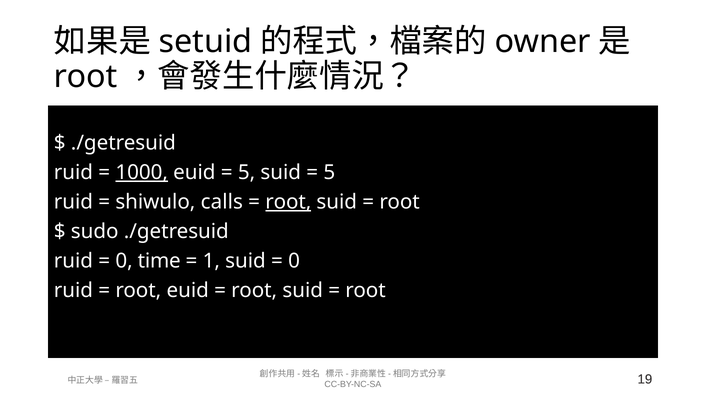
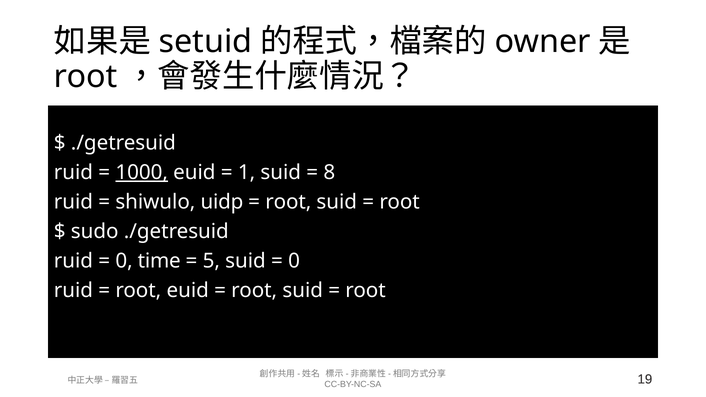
5 at (247, 172): 5 -> 1
5 at (329, 172): 5 -> 8
calls: calls -> uidp
root at (288, 202) underline: present -> none
1: 1 -> 5
